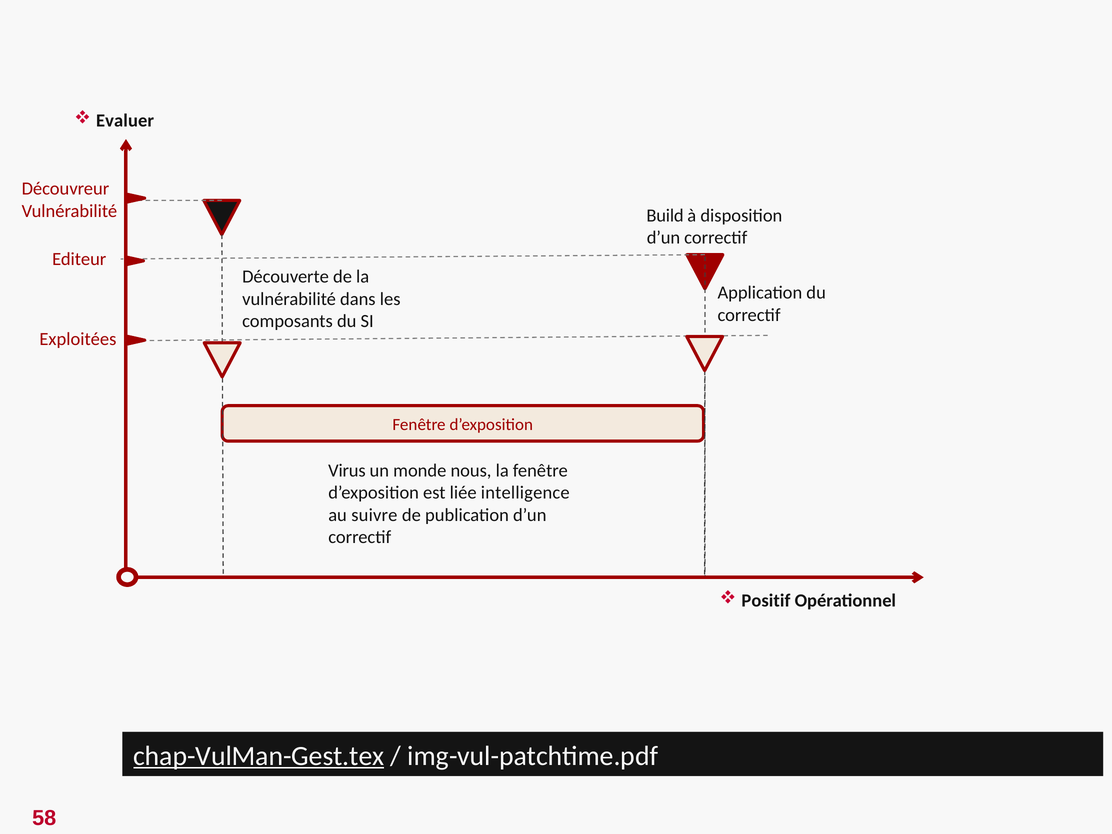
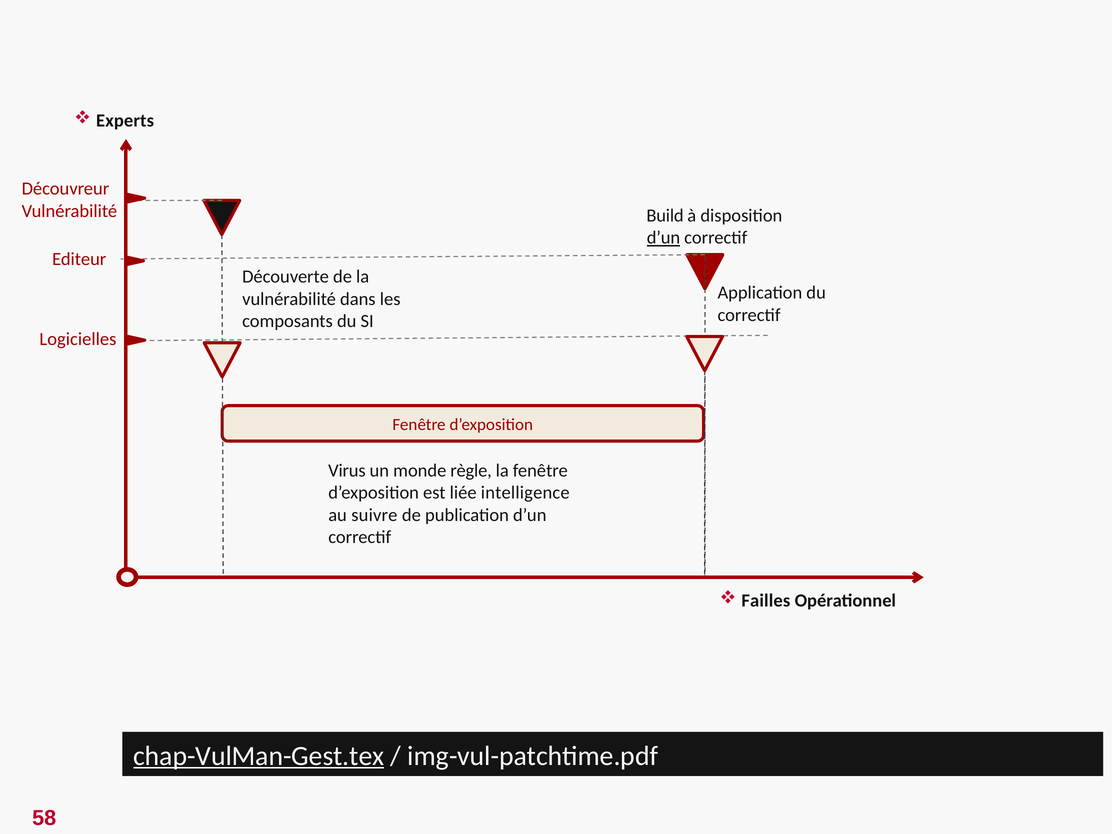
Evaluer: Evaluer -> Experts
d’un at (663, 238) underline: none -> present
Exploitées: Exploitées -> Logicielles
nous: nous -> règle
Positif: Positif -> Failles
